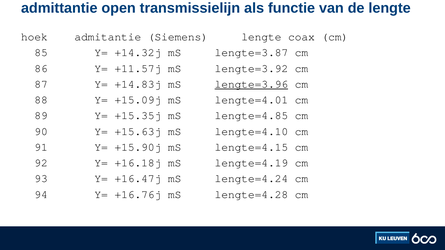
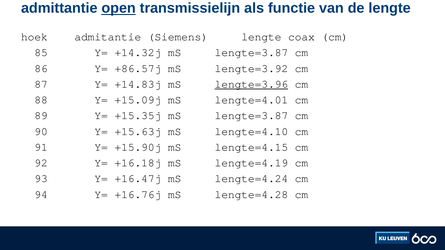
open underline: none -> present
+11.57j: +11.57j -> +86.57j
+15.35j mS lengte=4.85: lengte=4.85 -> lengte=3.87
